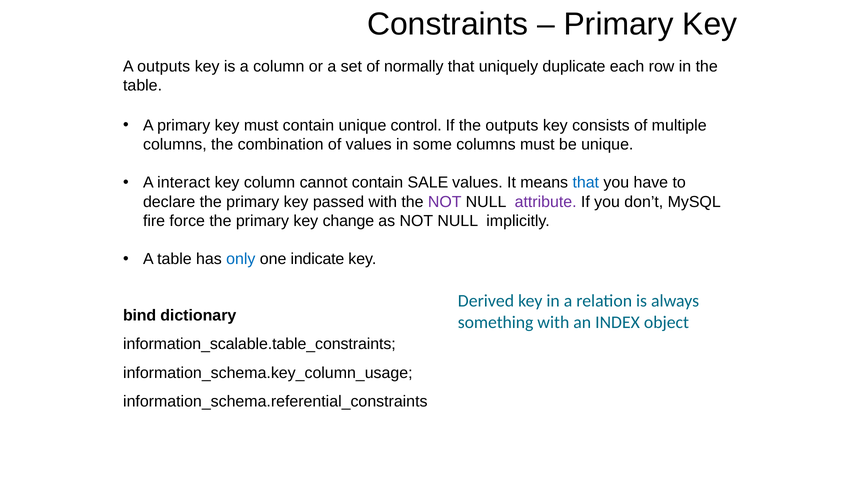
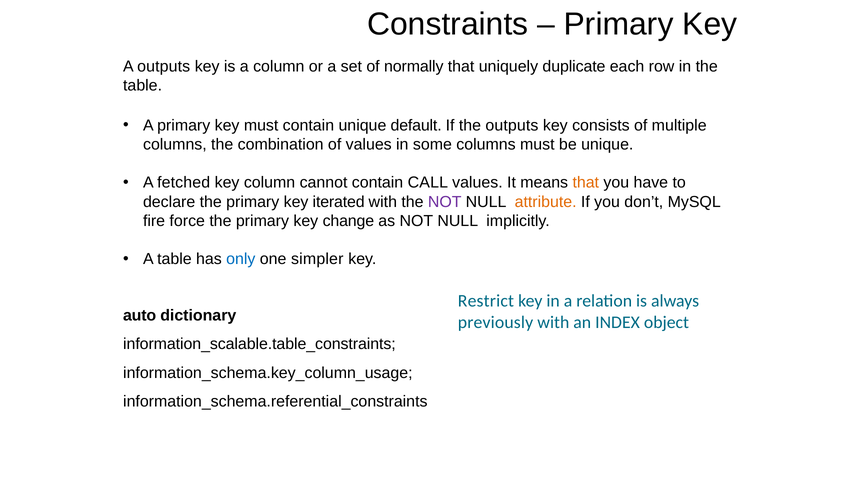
control: control -> default
interact: interact -> fetched
SALE: SALE -> CALL
that at (586, 183) colour: blue -> orange
passed: passed -> iterated
attribute colour: purple -> orange
indicate: indicate -> simpler
Derived: Derived -> Restrict
bind: bind -> auto
something: something -> previously
